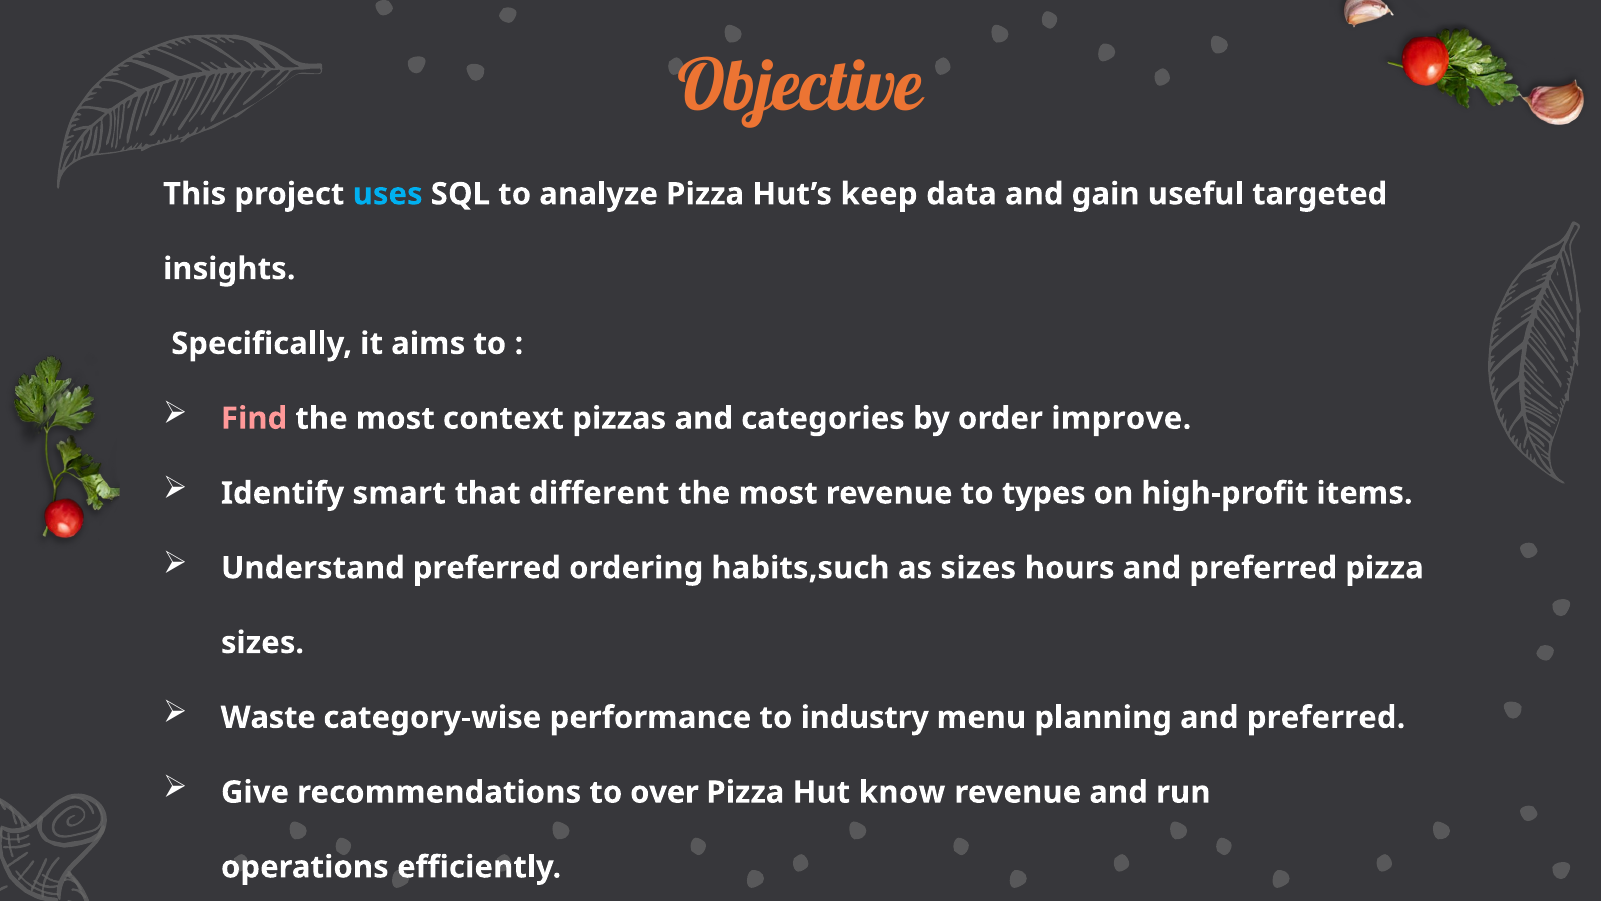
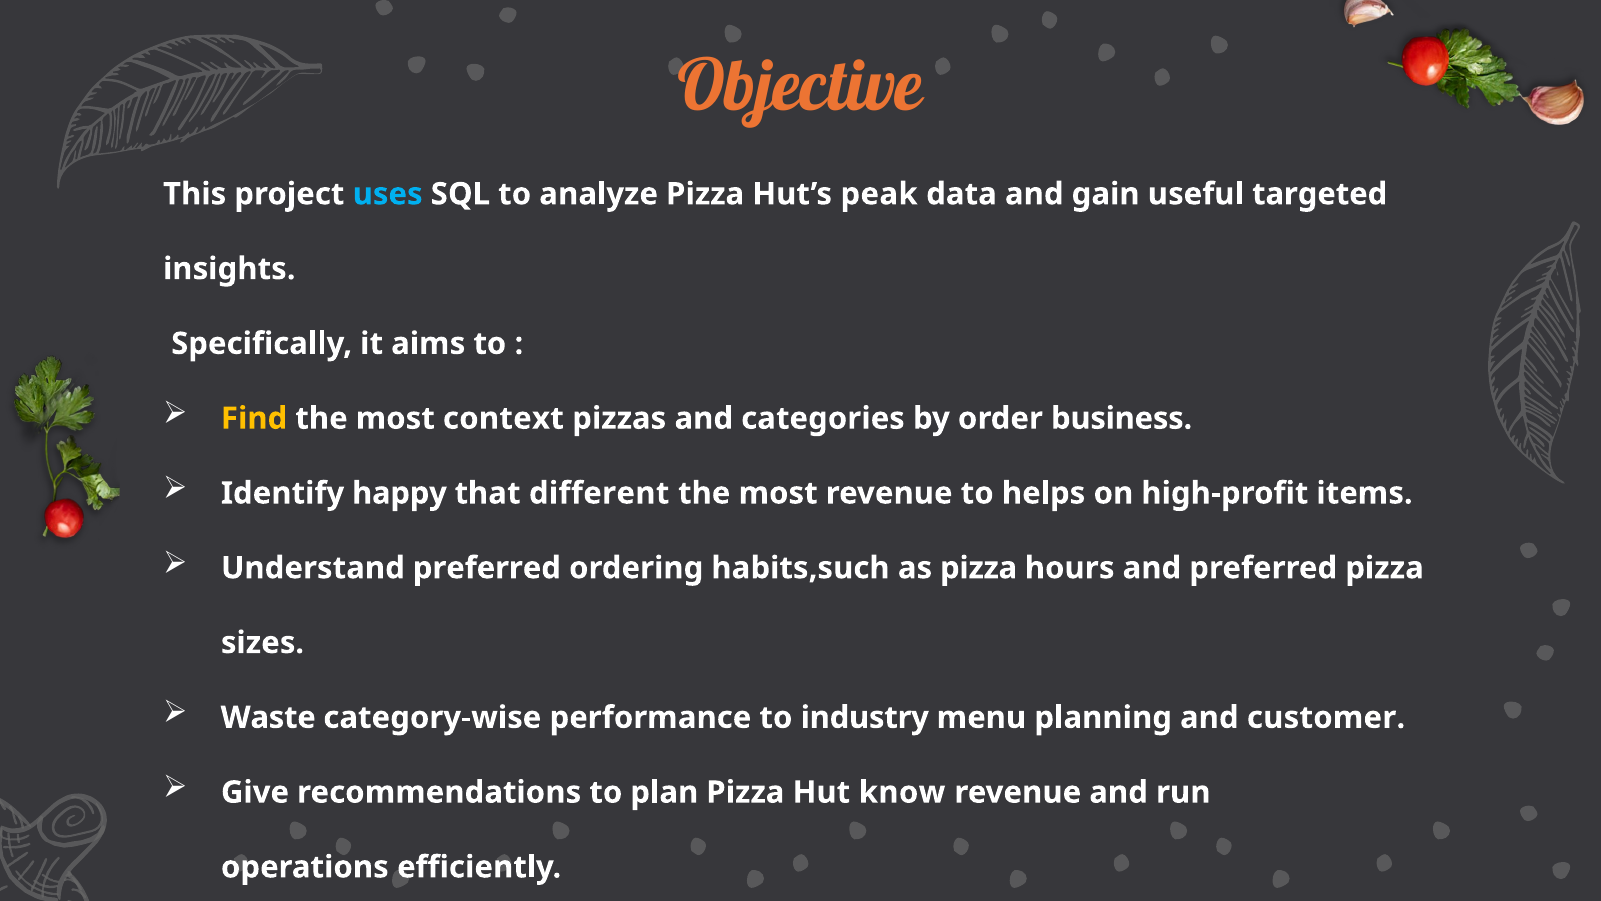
keep: keep -> peak
Find colour: pink -> yellow
improve: improve -> business
smart: smart -> happy
types: types -> helps
as sizes: sizes -> pizza
planning and preferred: preferred -> customer
over: over -> plan
